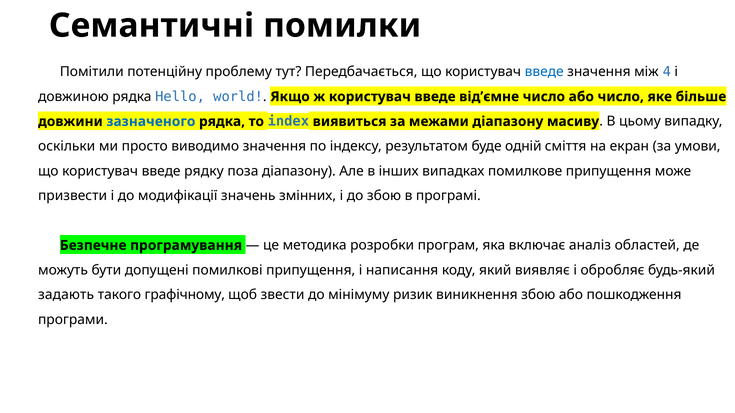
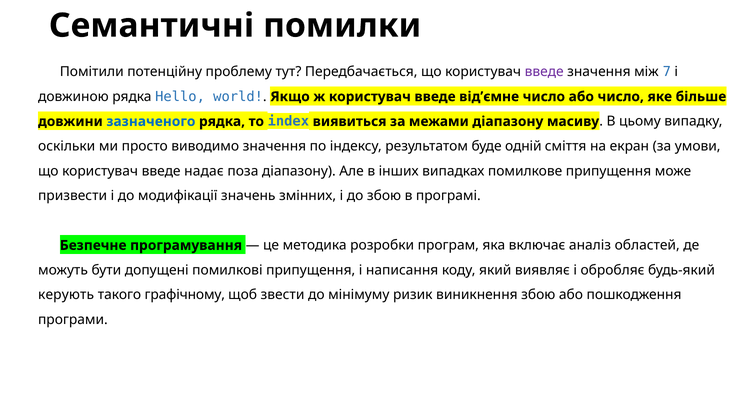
введе at (544, 72) colour: blue -> purple
4: 4 -> 7
рядку: рядку -> надає
задають: задають -> керують
